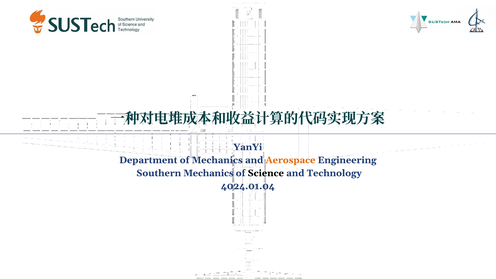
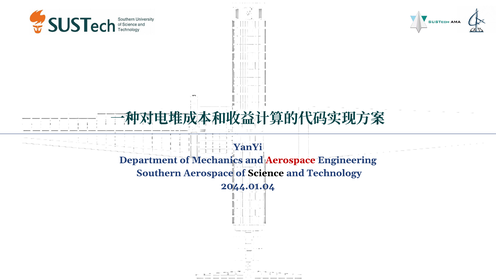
Aerospace at (290, 160) colour: orange -> red
Southern Mechanics: Mechanics -> Aerospace
4024.01.04: 4024.01.04 -> 2044.01.04
